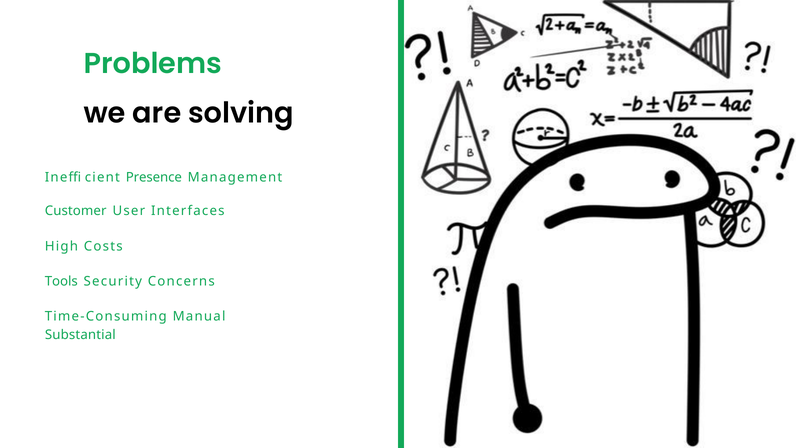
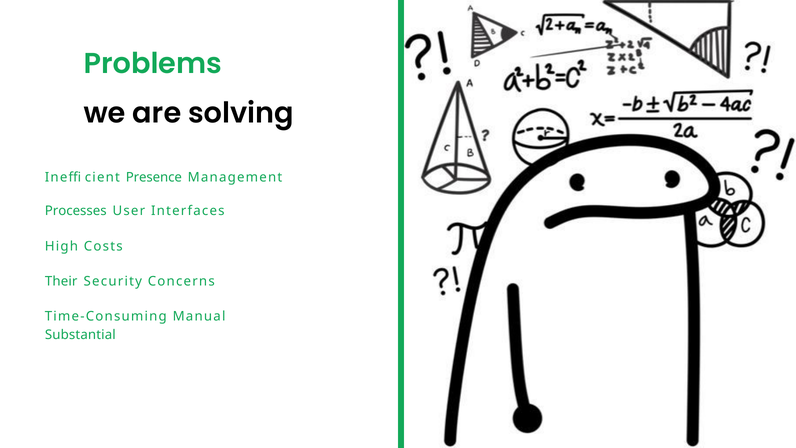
Customer: Customer -> Processes
Tools: Tools -> Their
